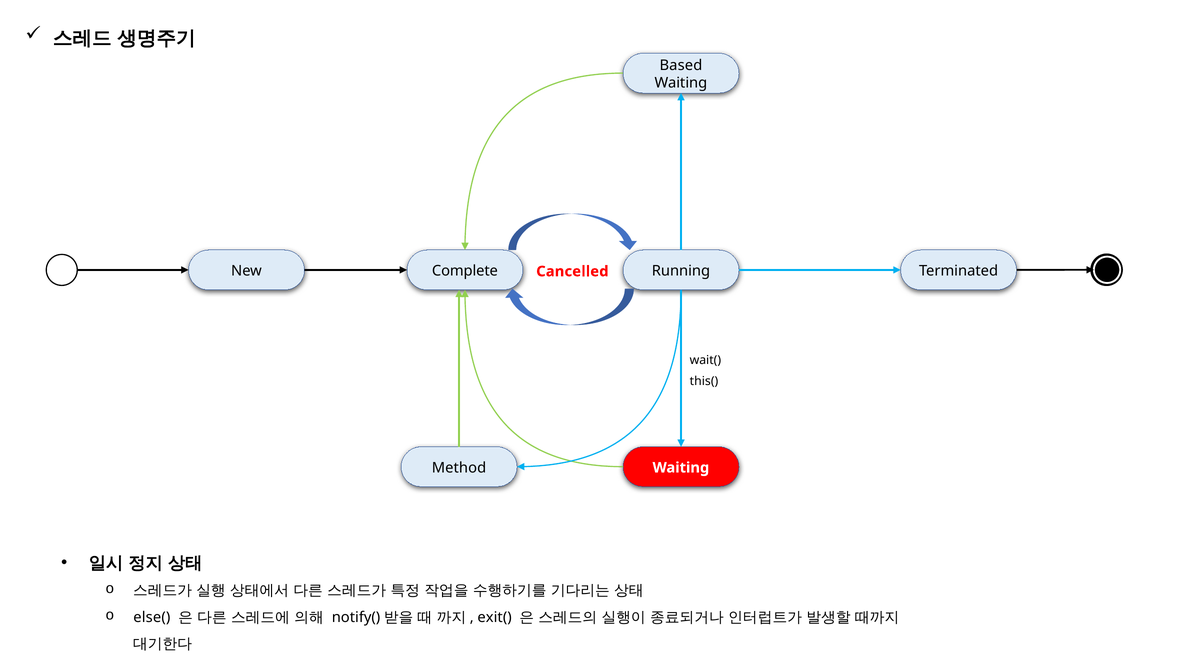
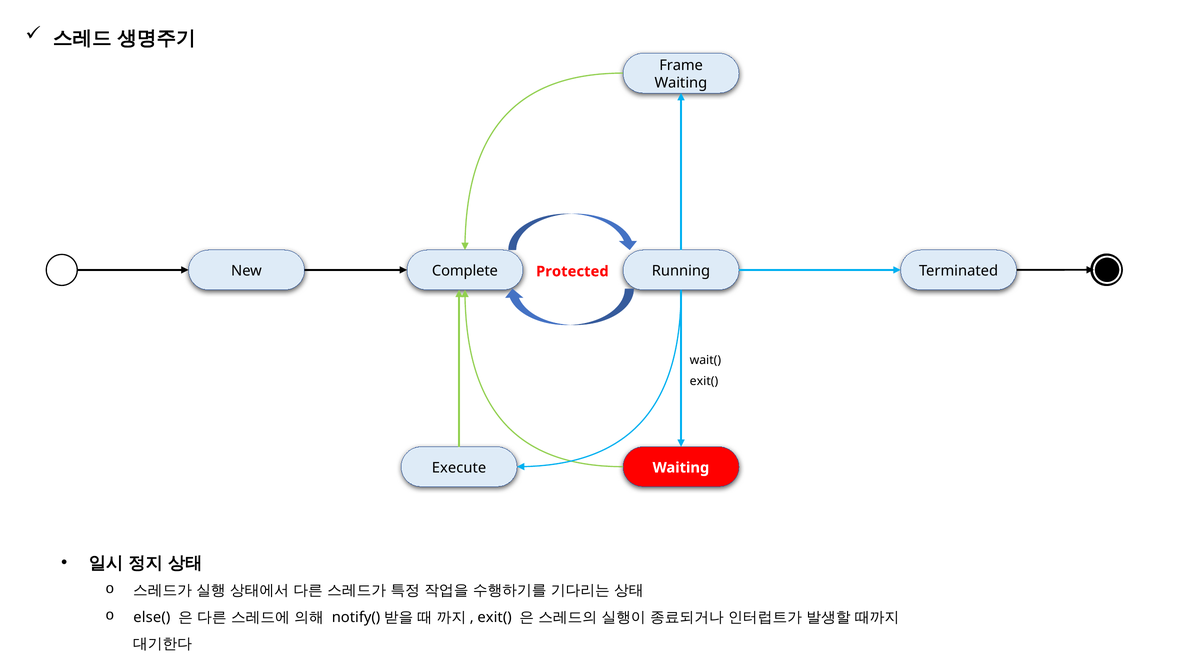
Based: Based -> Frame
Cancelled: Cancelled -> Protected
this( at (704, 381): this( -> exit(
Method: Method -> Execute
